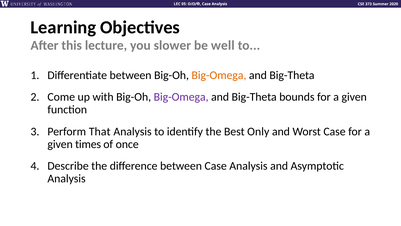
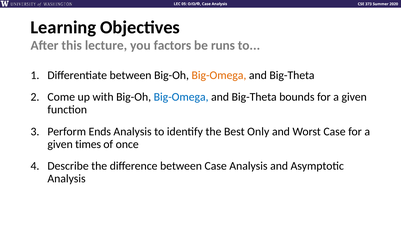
slower: slower -> factors
well: well -> runs
Big-Omega at (181, 97) colour: purple -> blue
That: That -> Ends
